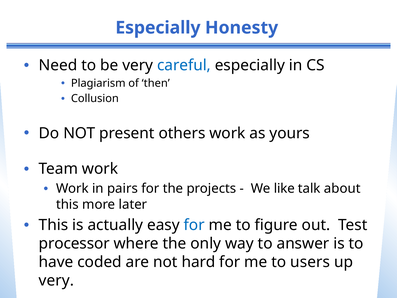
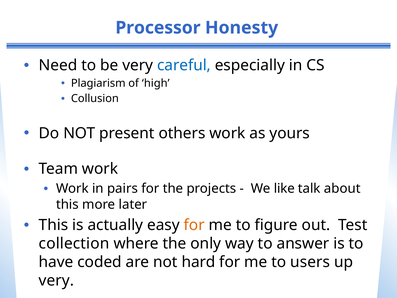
Especially at (158, 28): Especially -> Processor
then: then -> high
for at (194, 225) colour: blue -> orange
processor: processor -> collection
